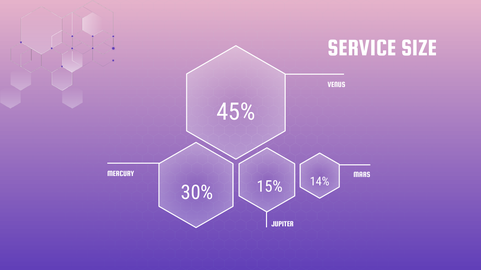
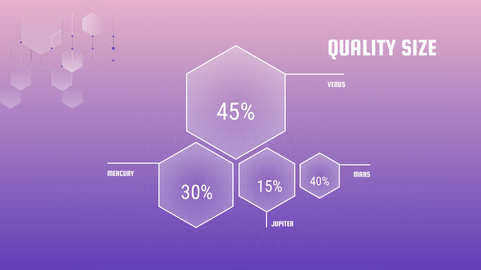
SERVICE: SERVICE -> QUALITY
14%: 14% -> 40%
